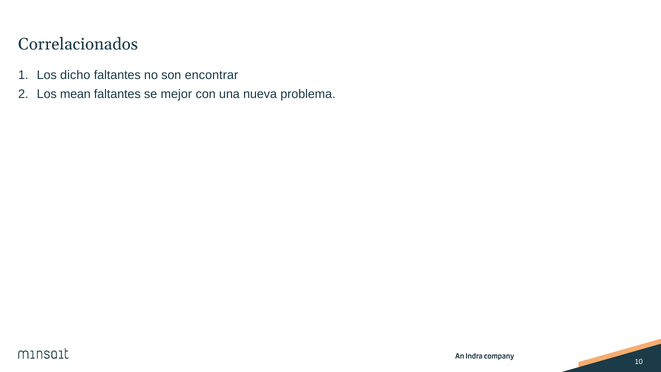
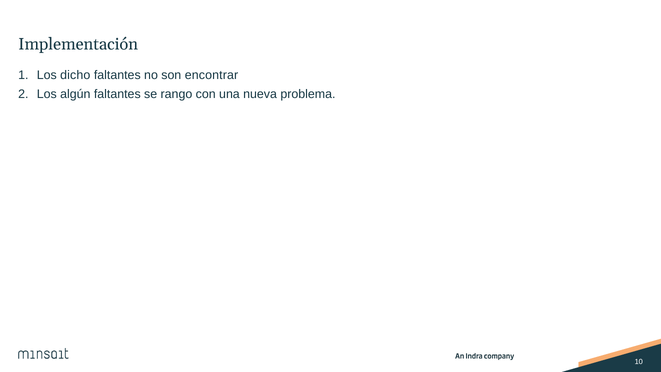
Correlacionados: Correlacionados -> Implementación
mean: mean -> algún
mejor: mejor -> rango
